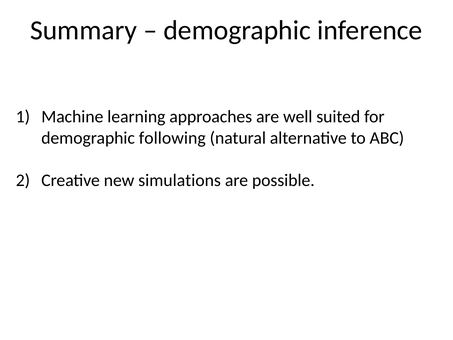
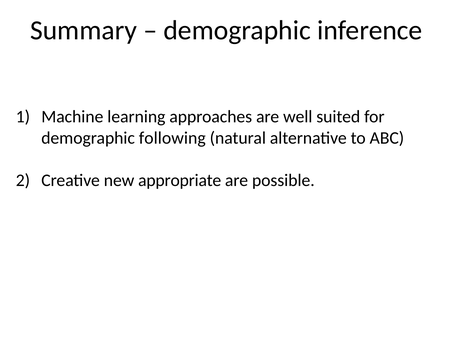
simulations: simulations -> appropriate
